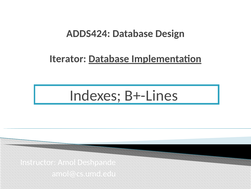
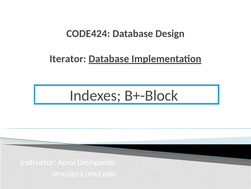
ADDS424: ADDS424 -> CODE424
B+-Lines: B+-Lines -> B+-Block
